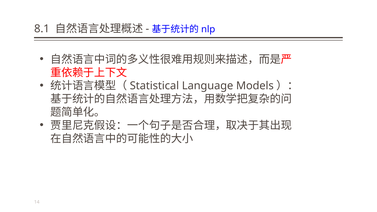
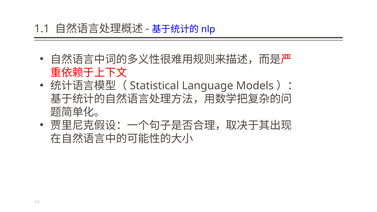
8.1: 8.1 -> 1.1
